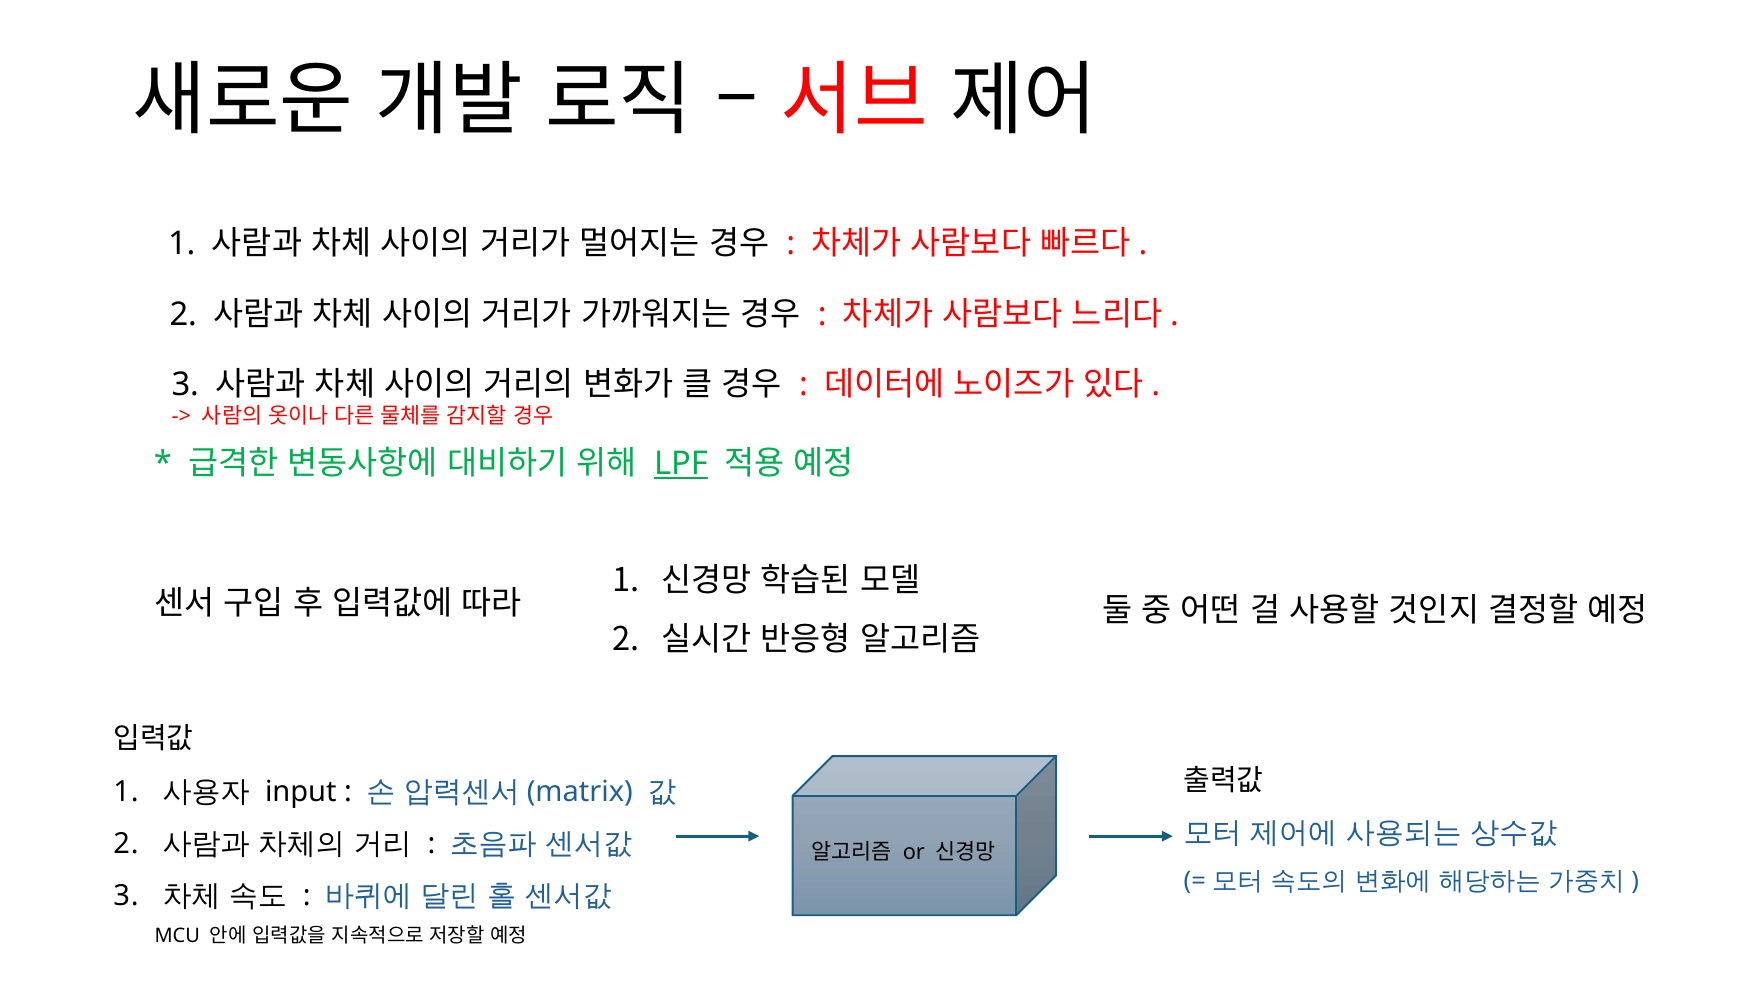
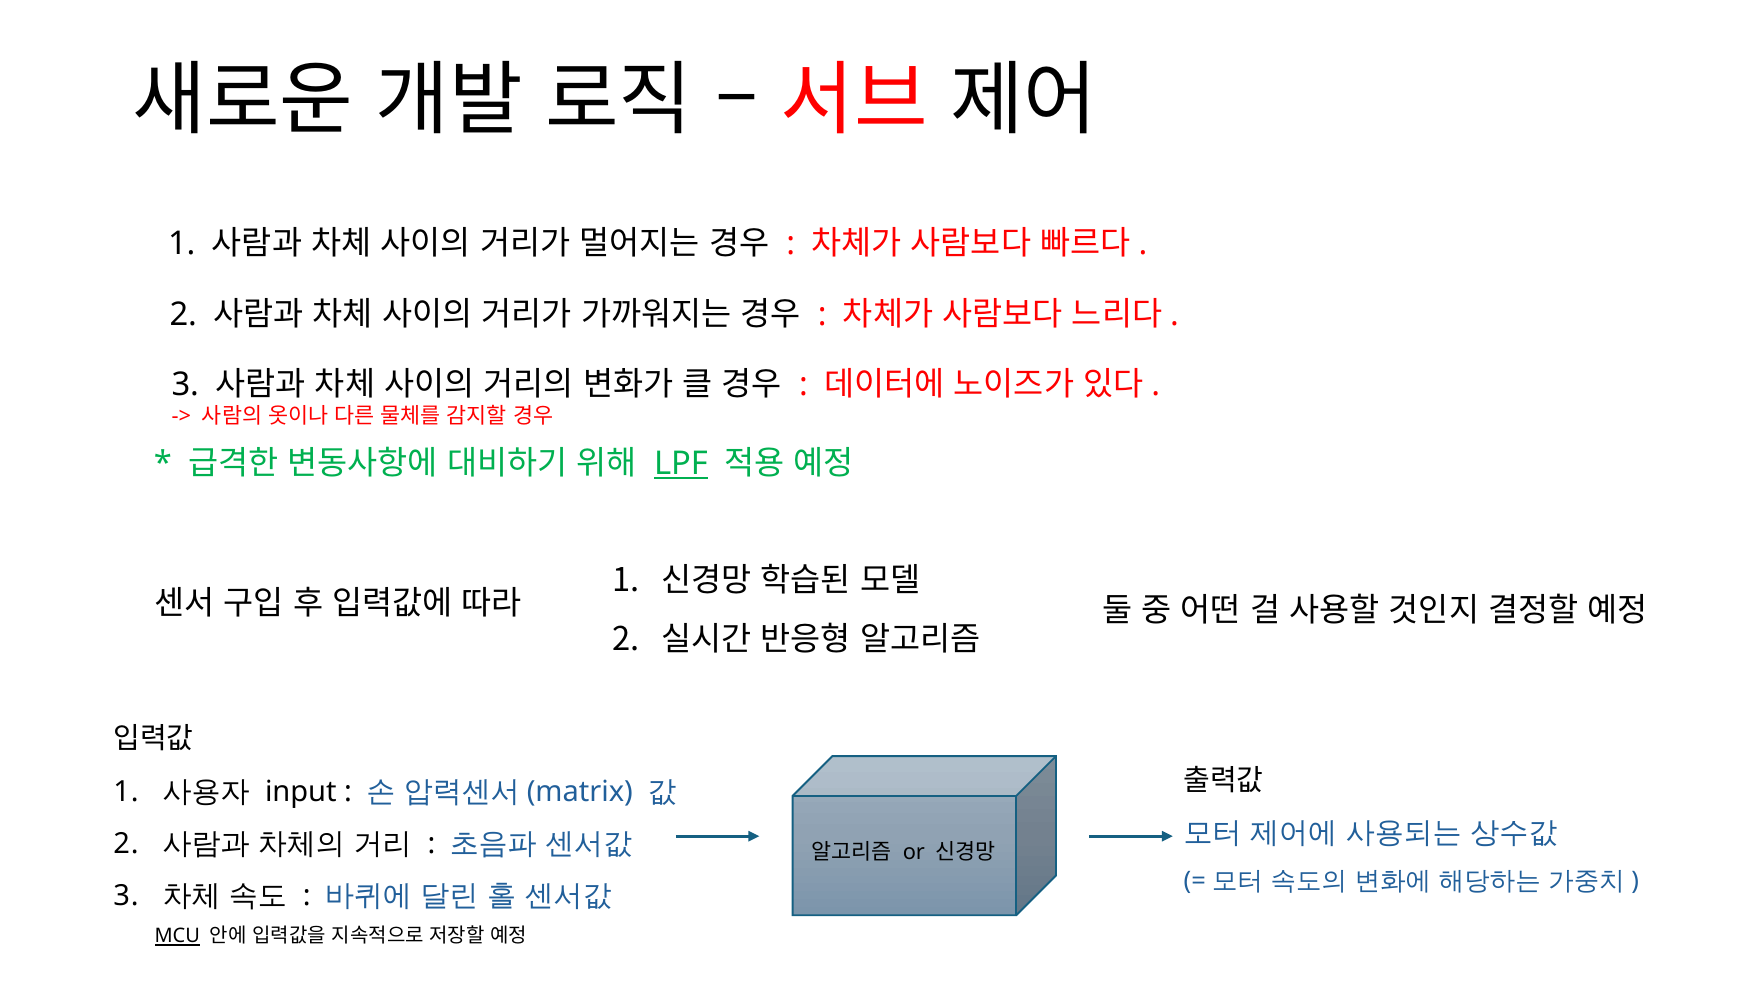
MCU underline: none -> present
